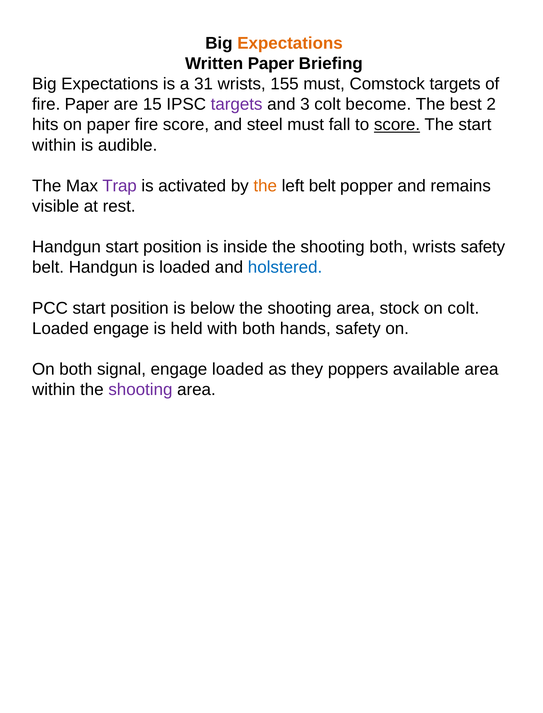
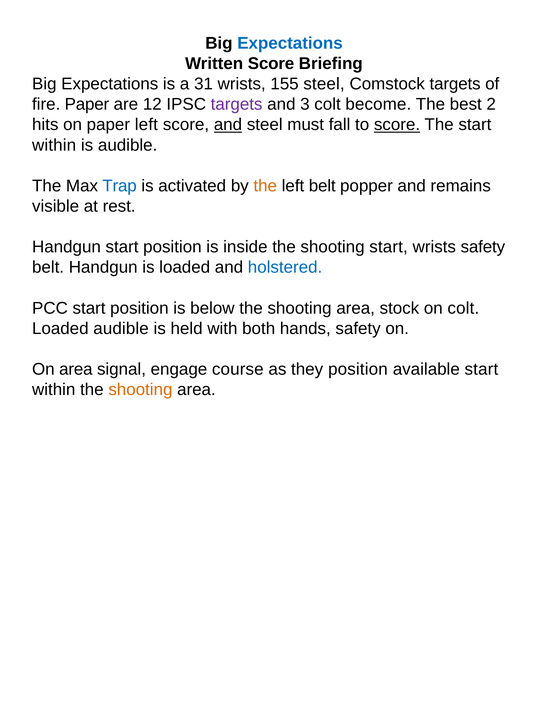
Expectations at (290, 43) colour: orange -> blue
Written Paper: Paper -> Score
155 must: must -> steel
15: 15 -> 12
paper fire: fire -> left
and at (228, 125) underline: none -> present
Trap colour: purple -> blue
shooting both: both -> start
Loaded engage: engage -> audible
On both: both -> area
engage loaded: loaded -> course
they poppers: poppers -> position
available area: area -> start
shooting at (140, 389) colour: purple -> orange
